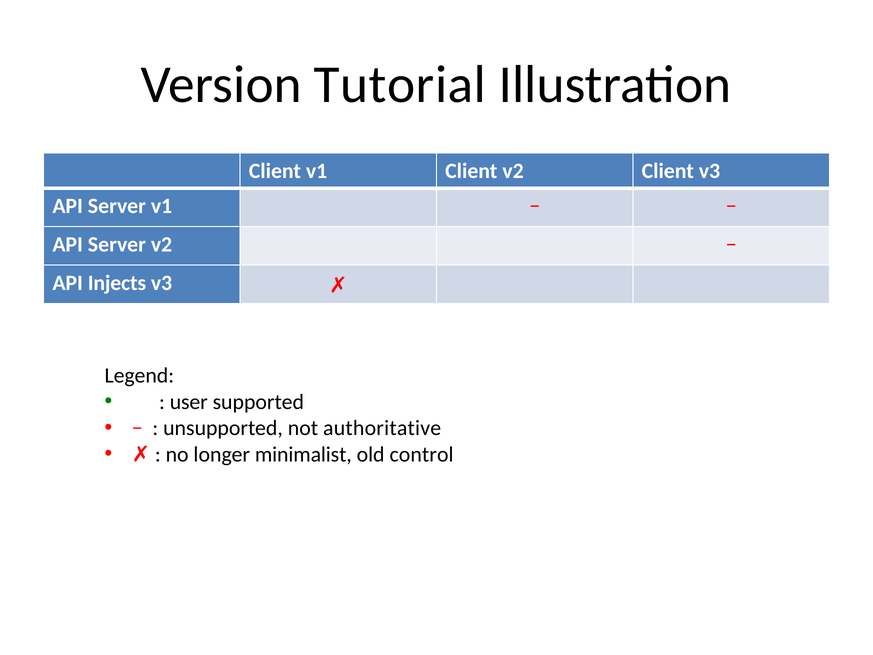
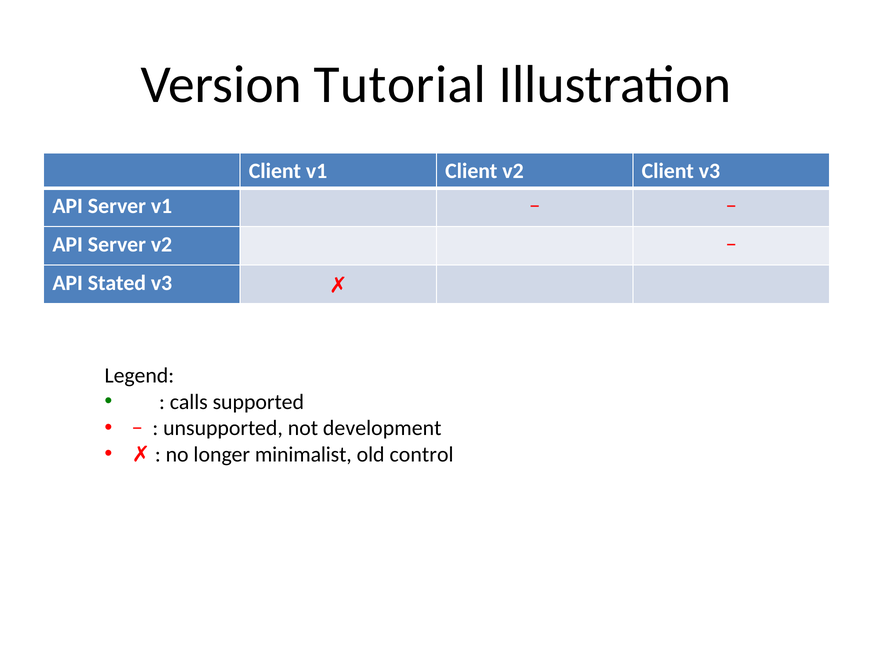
Injects: Injects -> Stated
user: user -> calls
authoritative: authoritative -> development
